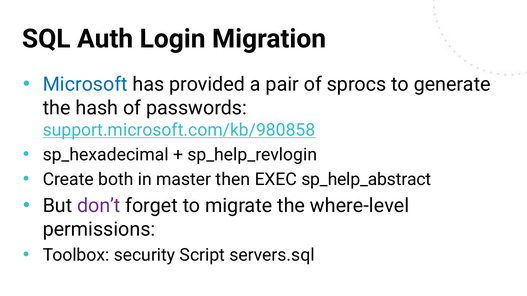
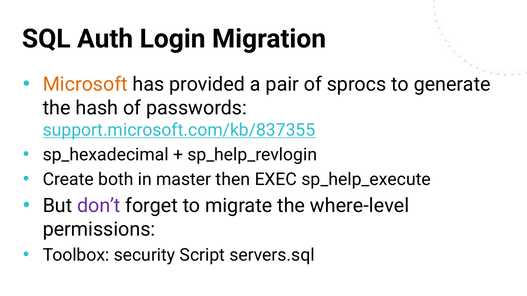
Microsoft colour: blue -> orange
support.microsoft.com/kb/980858: support.microsoft.com/kb/980858 -> support.microsoft.com/kb/837355
sp_help_abstract: sp_help_abstract -> sp_help_execute
